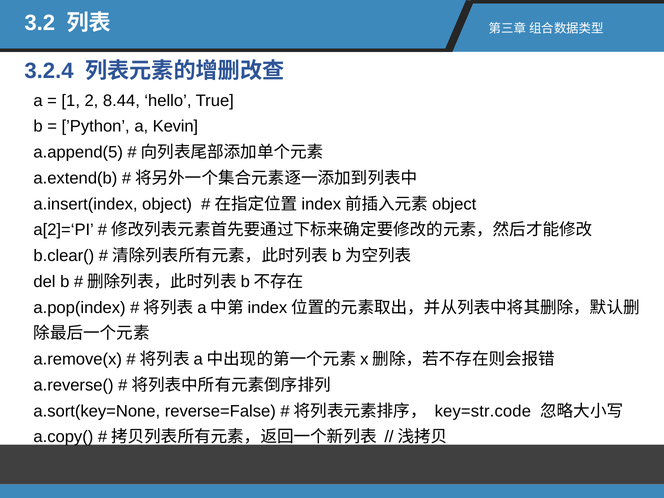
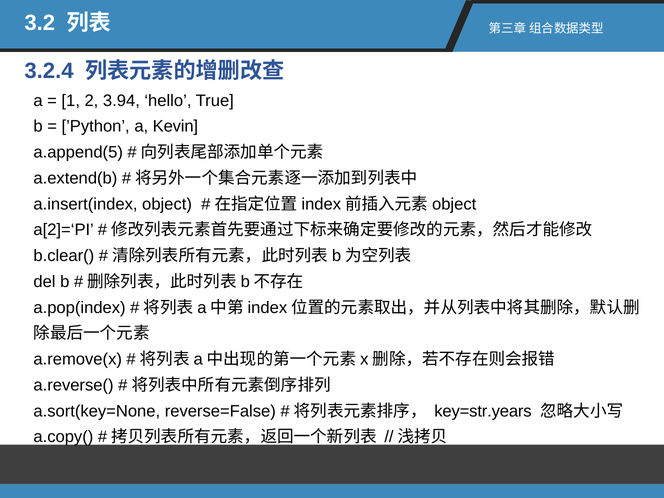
8.44: 8.44 -> 3.94
key=str.code: key=str.code -> key=str.years
